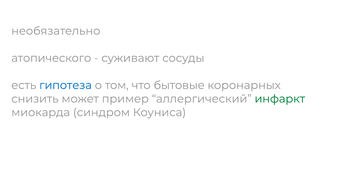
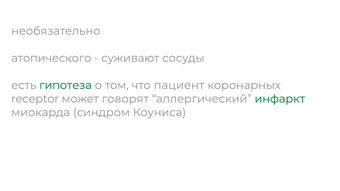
гипотеза colour: blue -> green
бытовые: бытовые -> пациент
снизить: снизить -> receptor
пример: пример -> говорят
